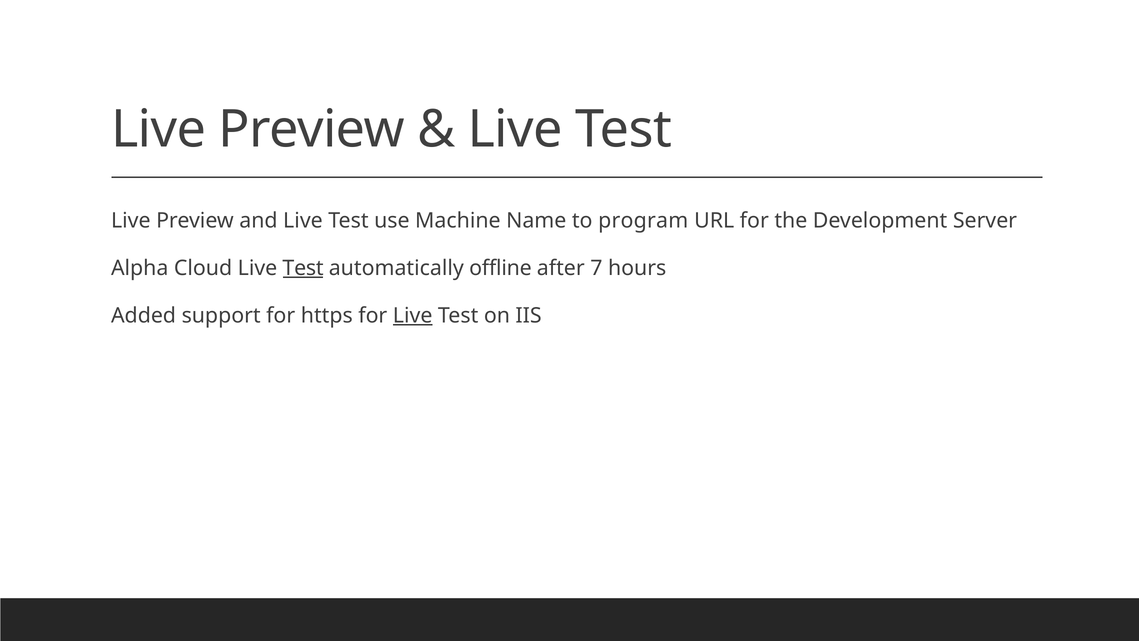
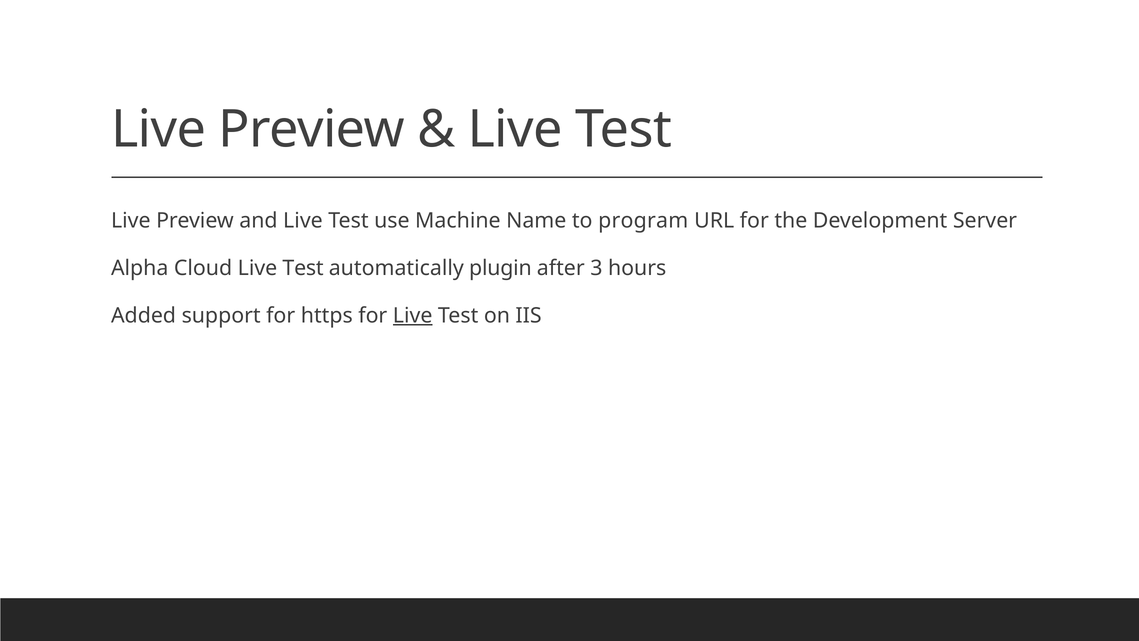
Test at (303, 268) underline: present -> none
offline: offline -> plugin
7: 7 -> 3
